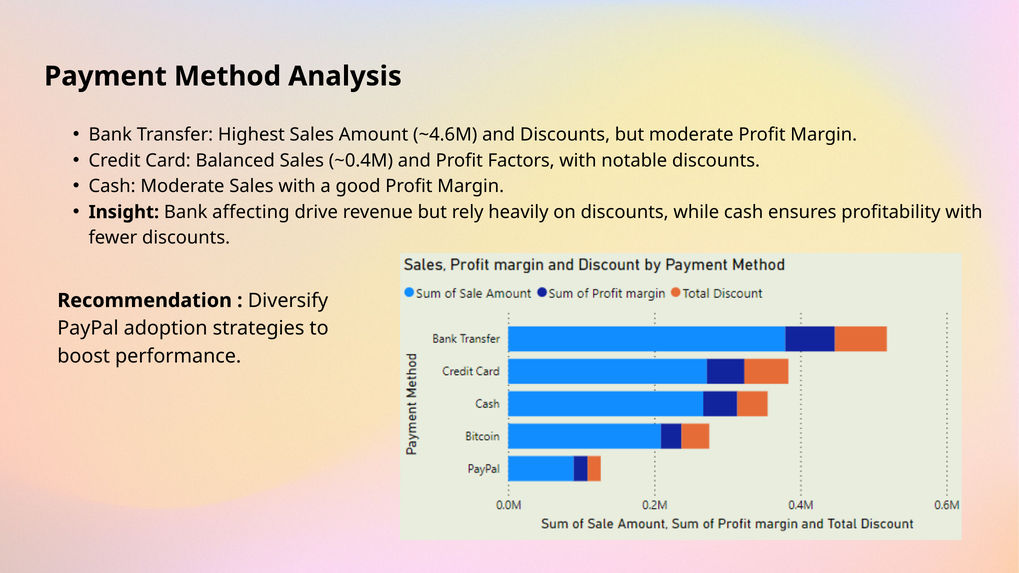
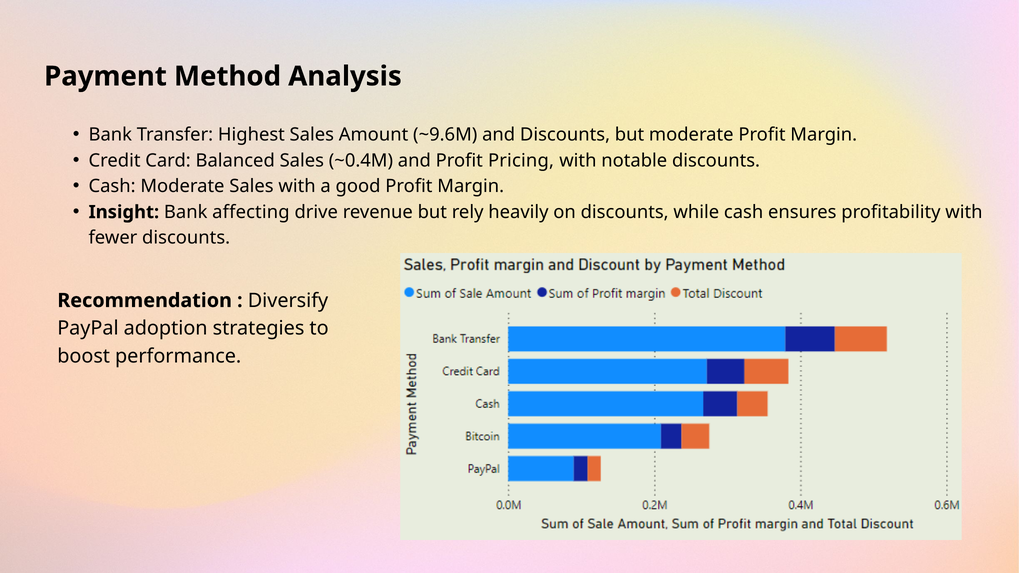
~4.6M: ~4.6M -> ~9.6M
Factors: Factors -> Pricing
